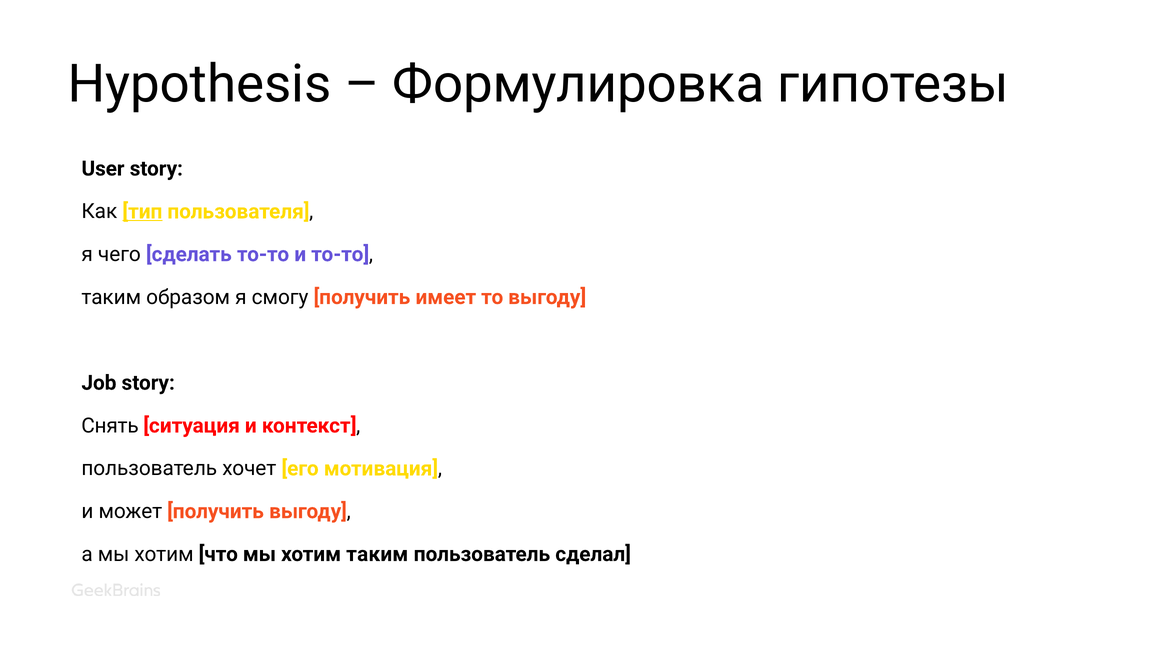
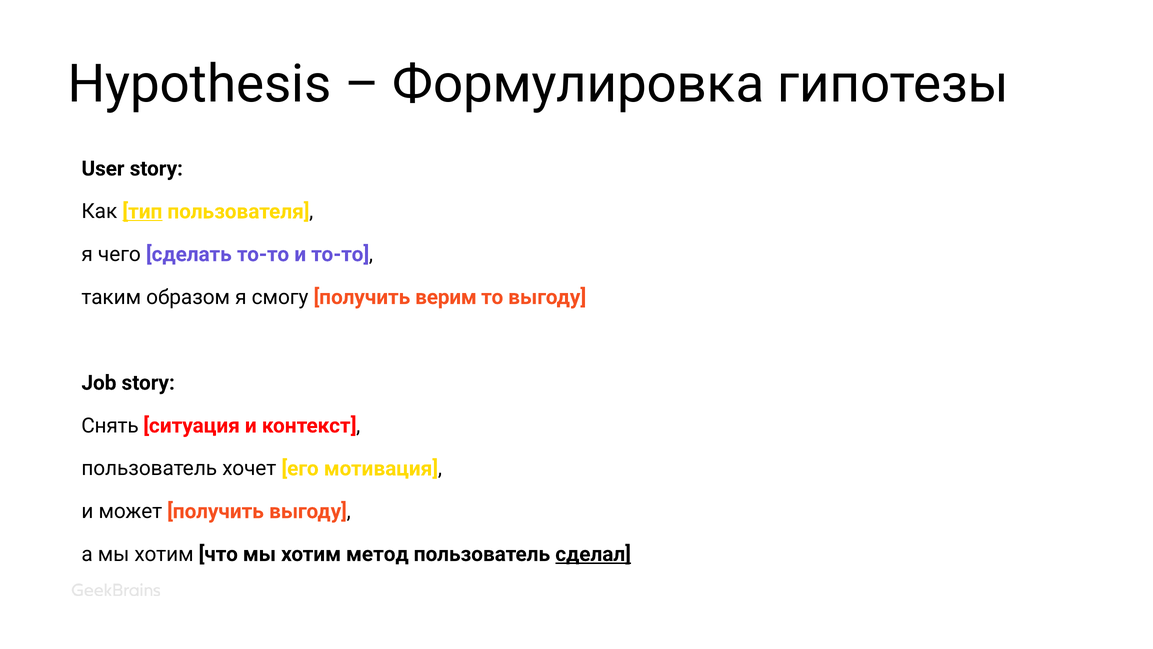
имеет: имеет -> верим
хотим таким: таким -> метод
сделал underline: none -> present
